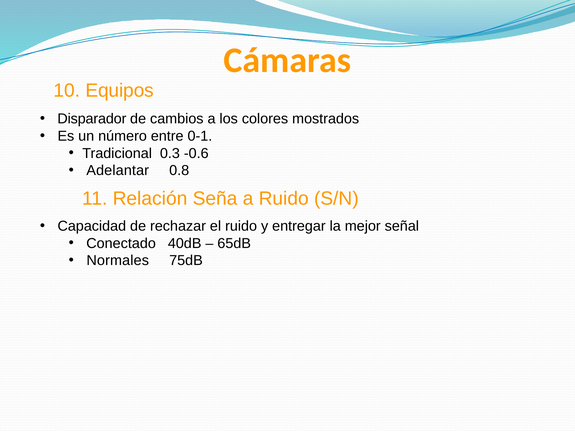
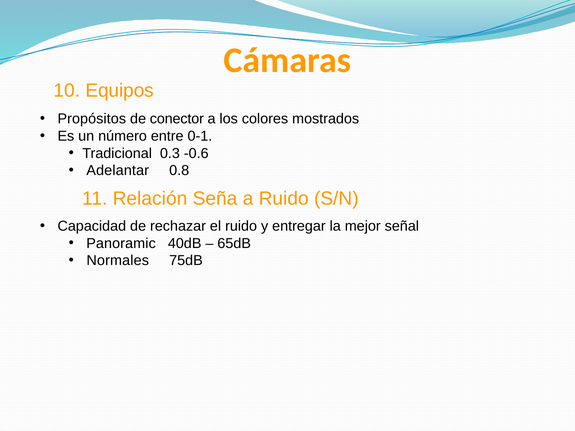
Disparador: Disparador -> Propósitos
cambios: cambios -> conector
Conectado: Conectado -> Panoramic
